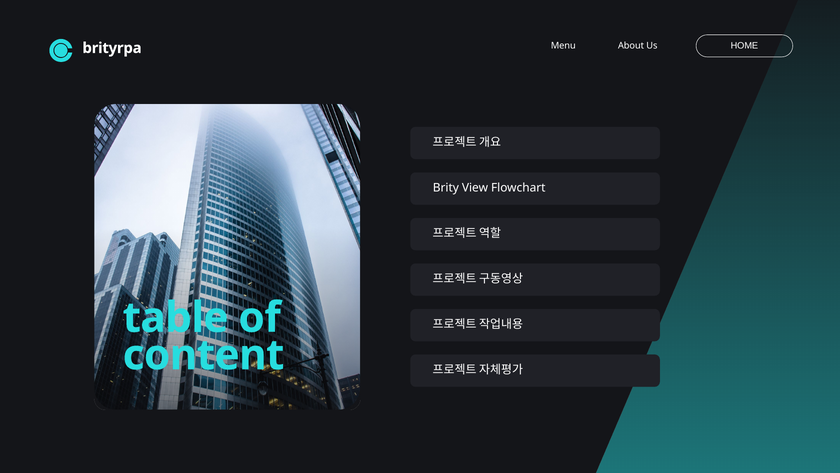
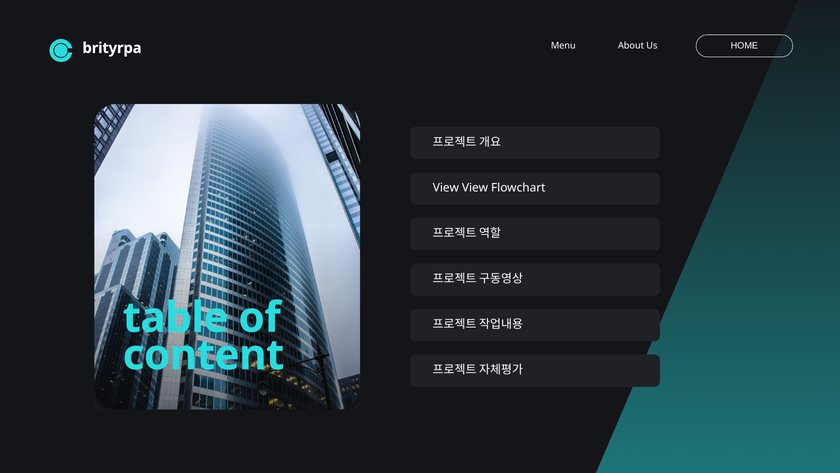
Brity at (446, 188): Brity -> View
